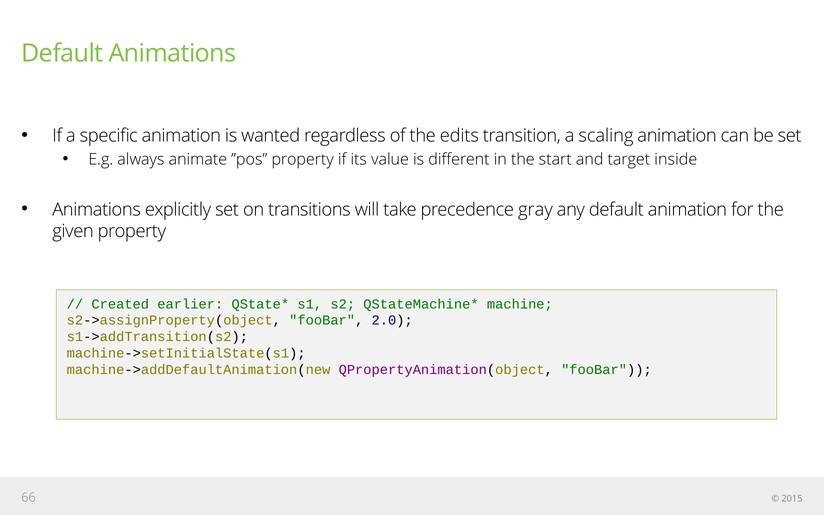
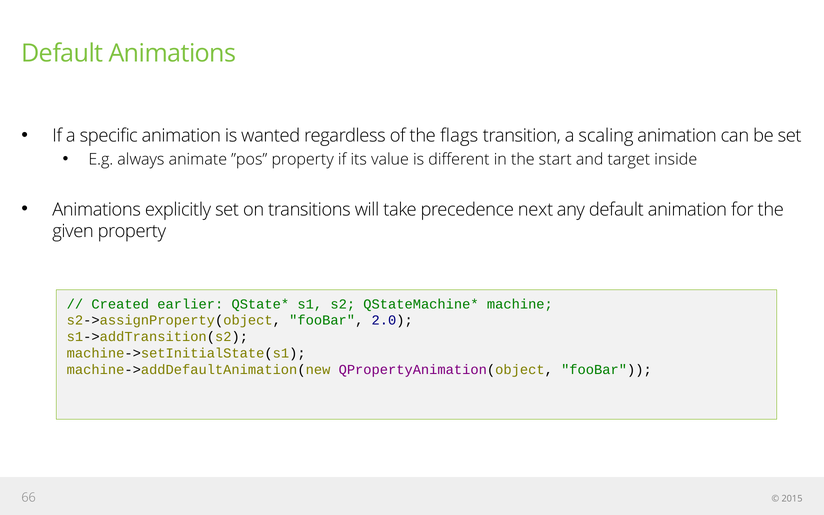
edits: edits -> flags
gray: gray -> next
